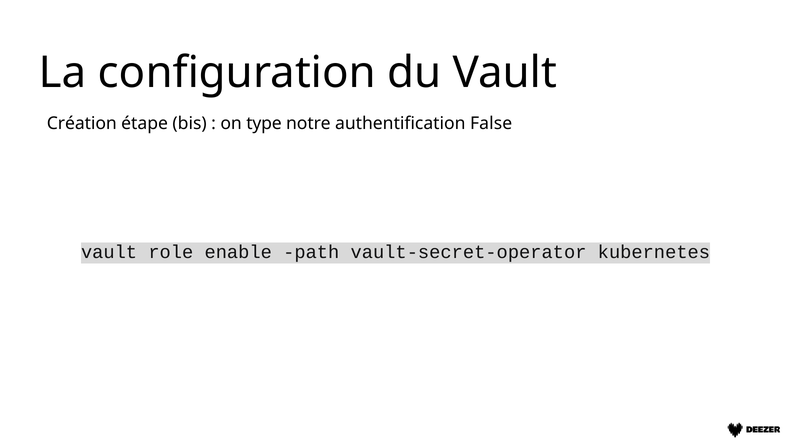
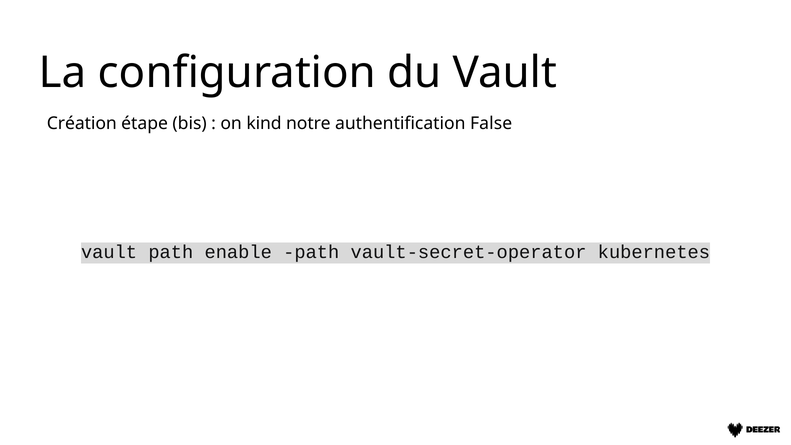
type: type -> kind
vault role: role -> path
